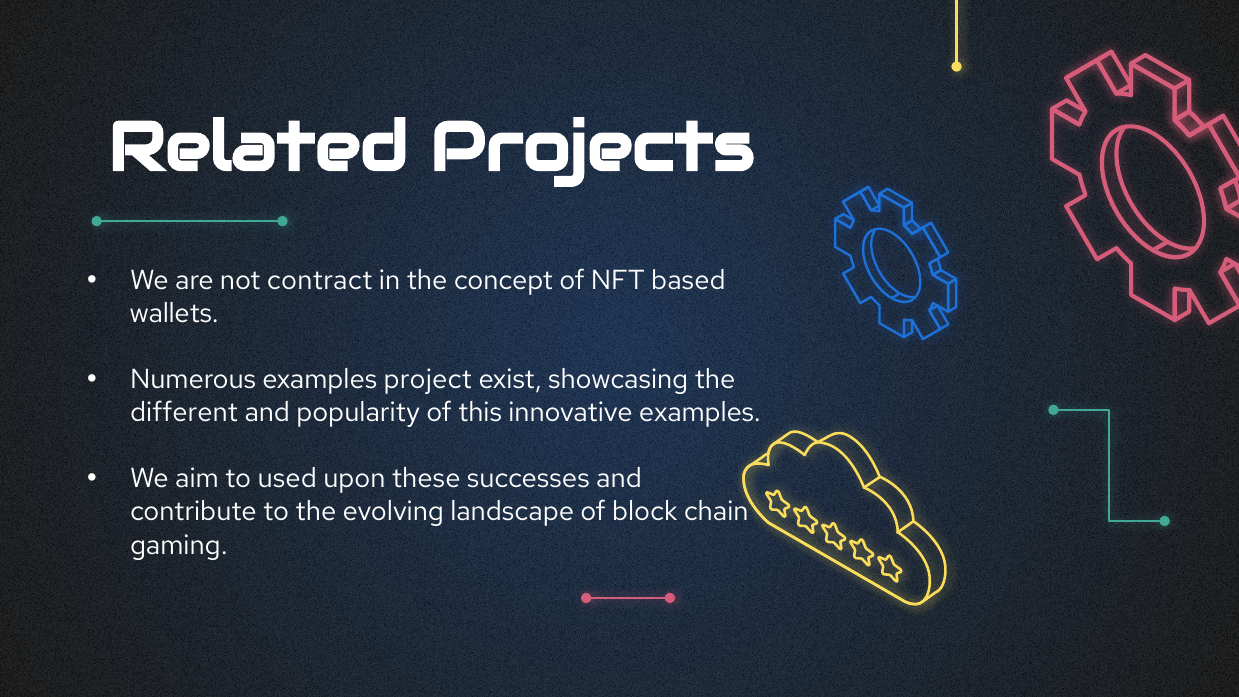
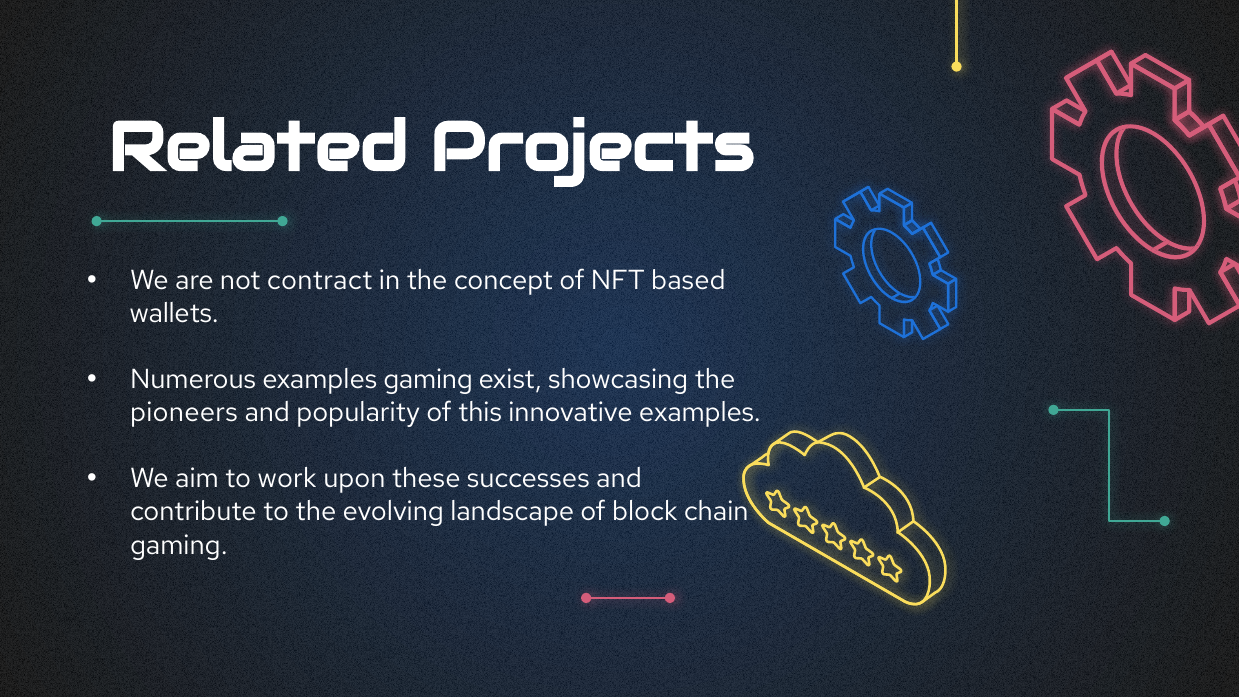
examples project: project -> gaming
different: different -> pioneers
used: used -> work
